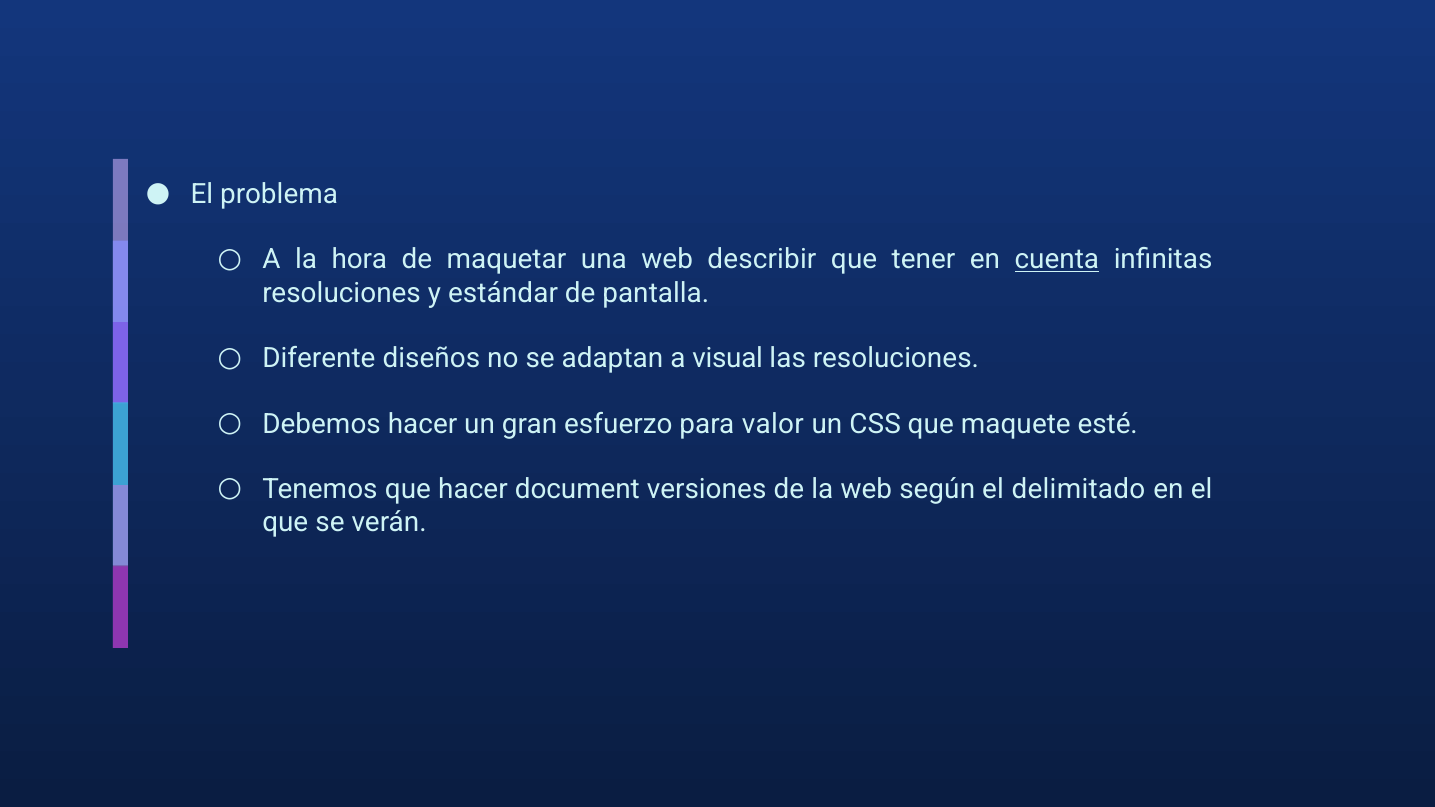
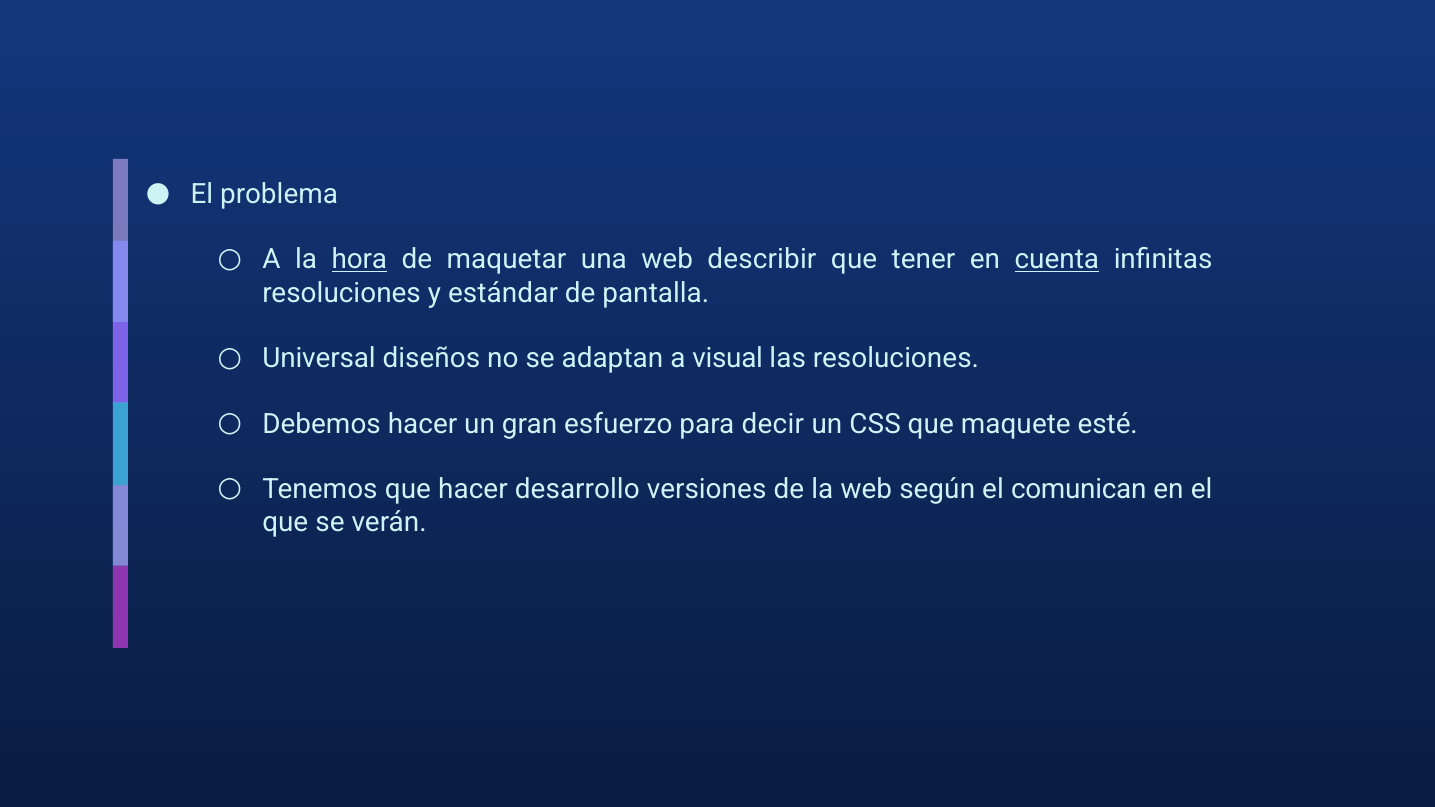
hora underline: none -> present
Diferente: Diferente -> Universal
valor: valor -> decir
document: document -> desarrollo
delimitado: delimitado -> comunican
